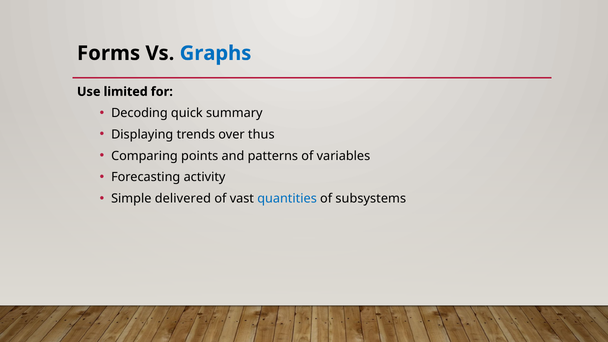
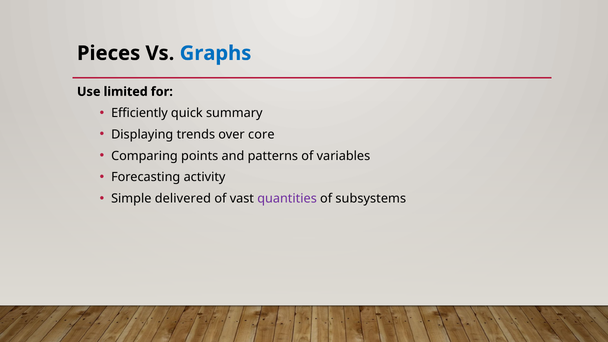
Forms: Forms -> Pieces
Decoding: Decoding -> Efficiently
thus: thus -> core
quantities colour: blue -> purple
